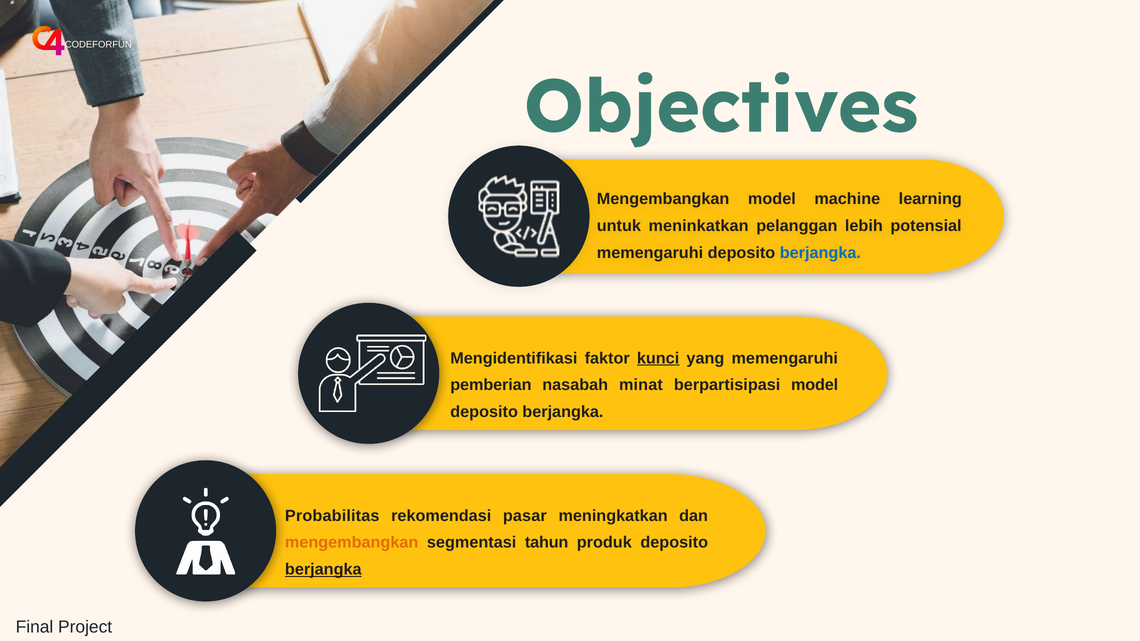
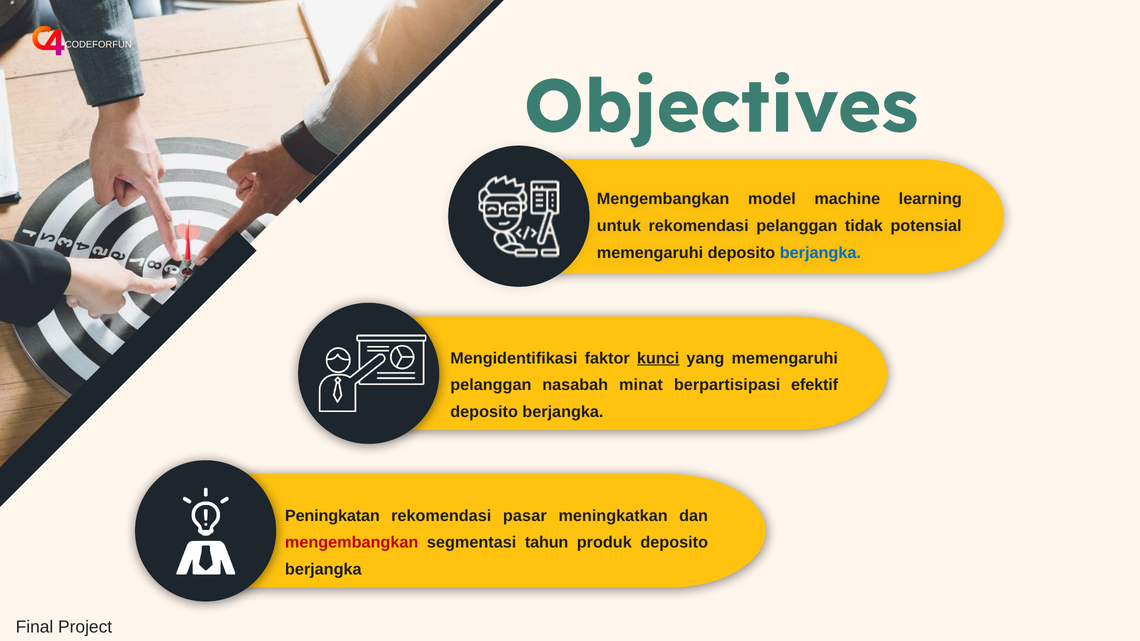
untuk meninkatkan: meninkatkan -> rekomendasi
lebih: lebih -> tidak
pemberian at (491, 385): pemberian -> pelanggan
berpartisipasi model: model -> efektif
Probabilitas: Probabilitas -> Peningkatan
mengembangkan at (352, 543) colour: orange -> red
berjangka at (323, 570) underline: present -> none
